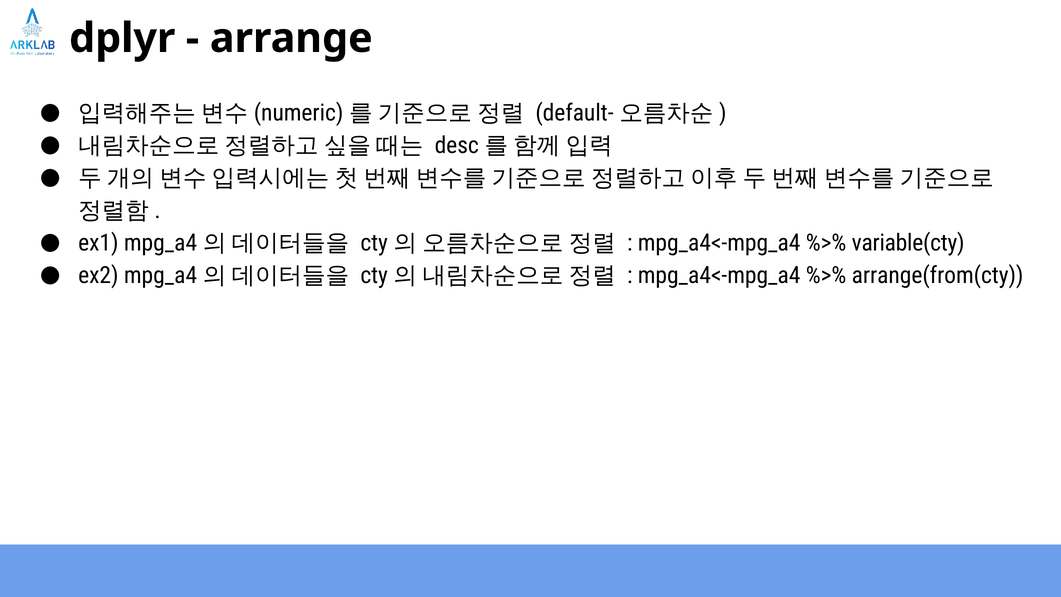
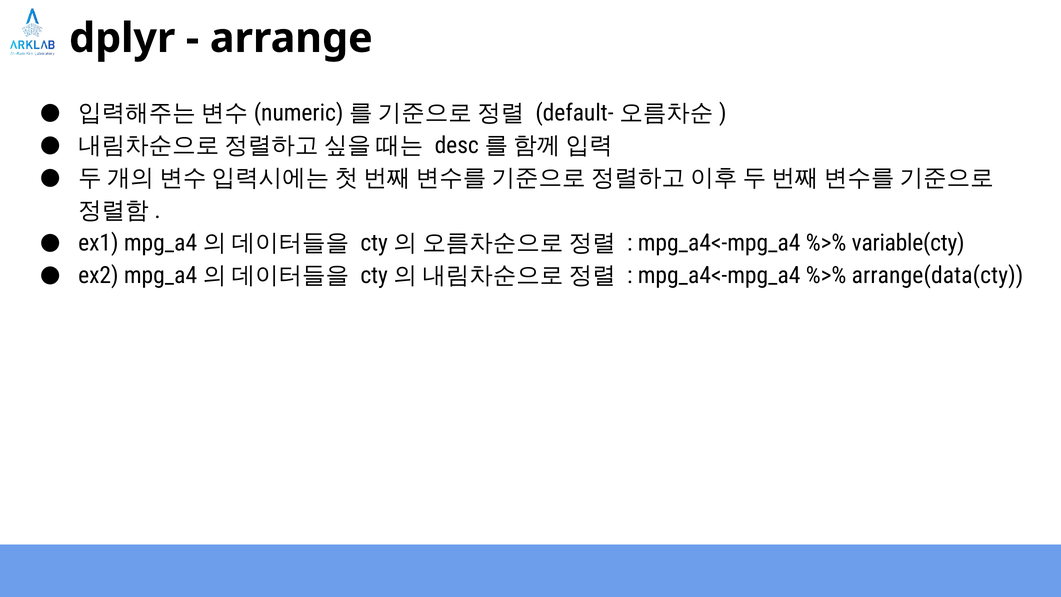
arrange(from(cty: arrange(from(cty -> arrange(data(cty
